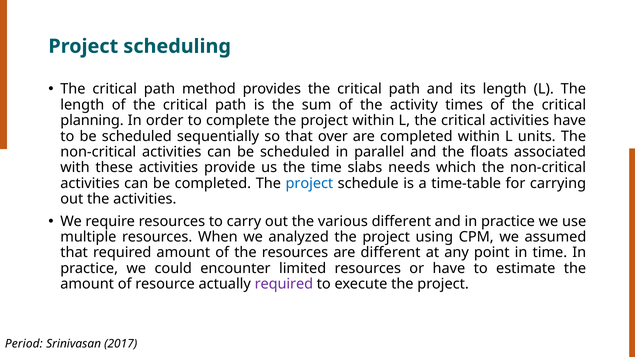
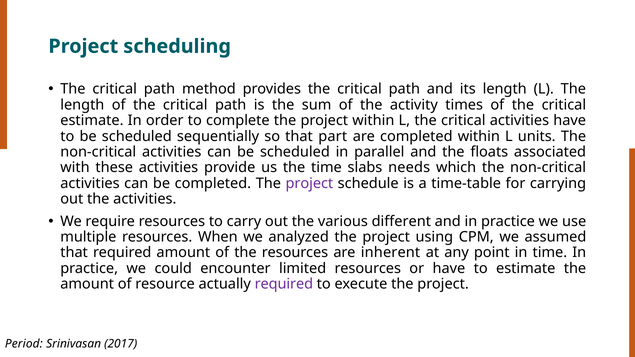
planning at (92, 121): planning -> estimate
over: over -> part
project at (309, 183) colour: blue -> purple
are different: different -> inherent
